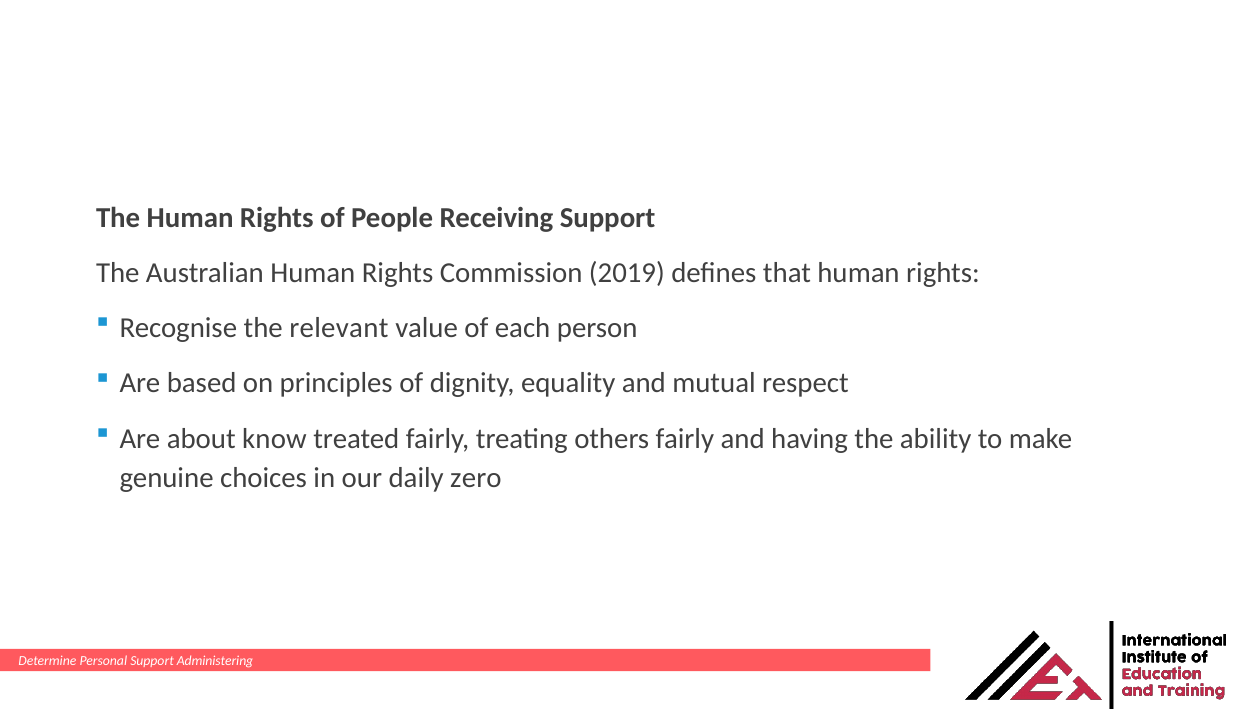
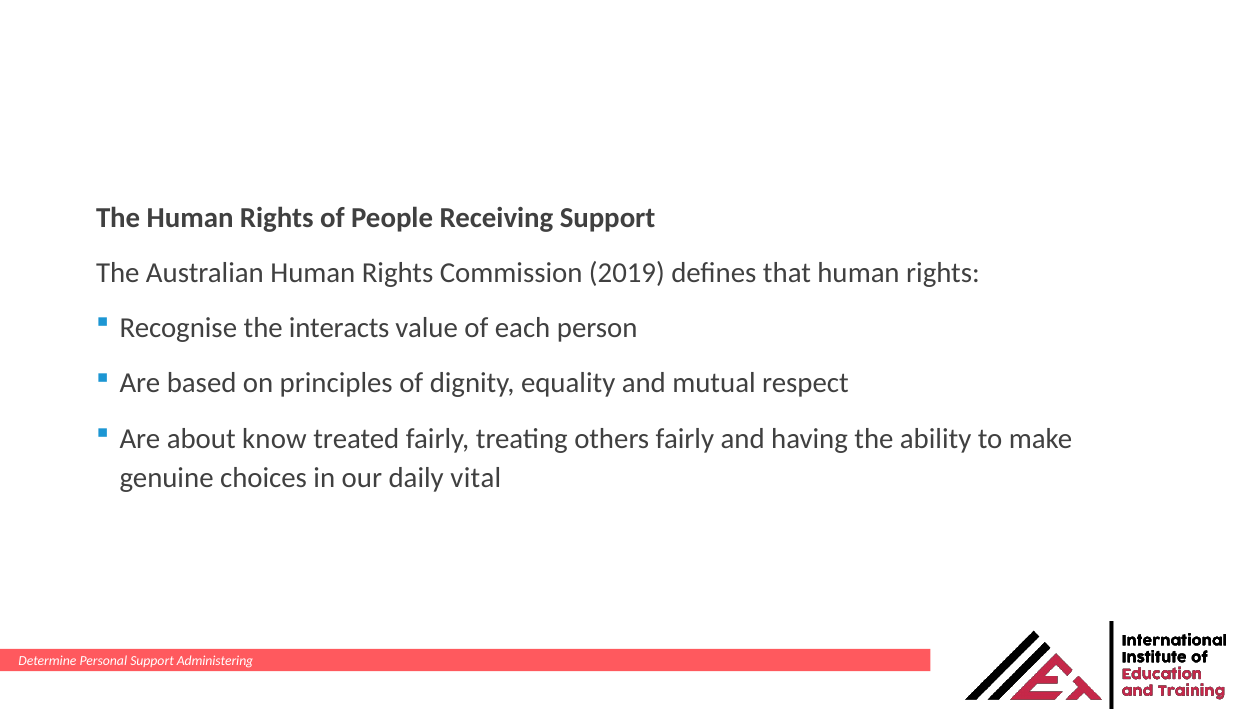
relevant: relevant -> interacts
zero: zero -> vital
